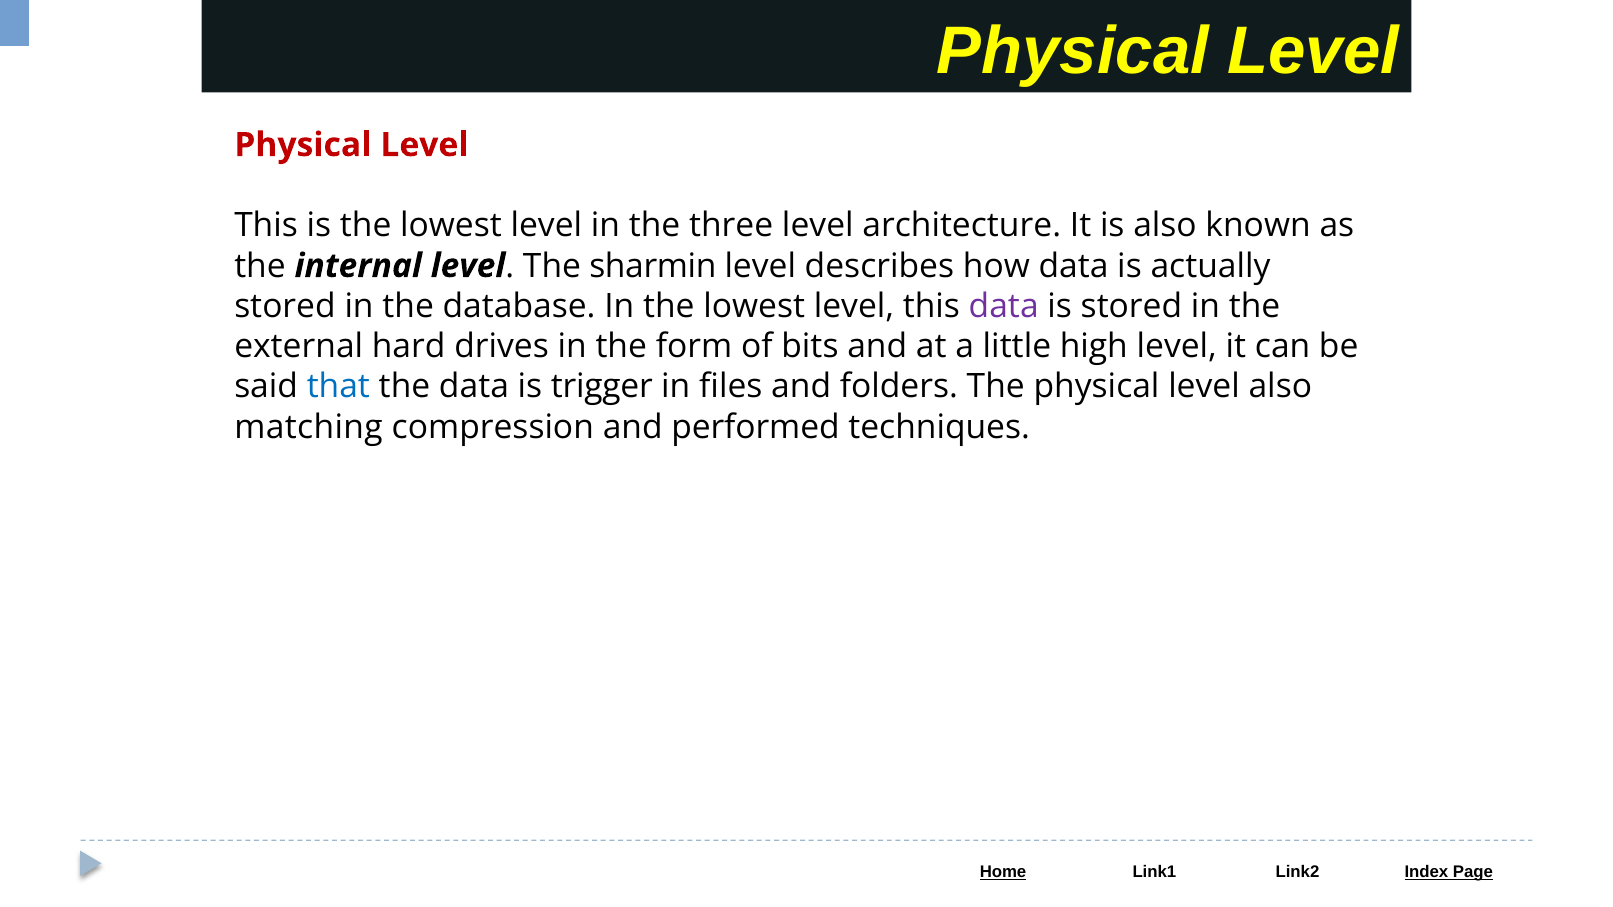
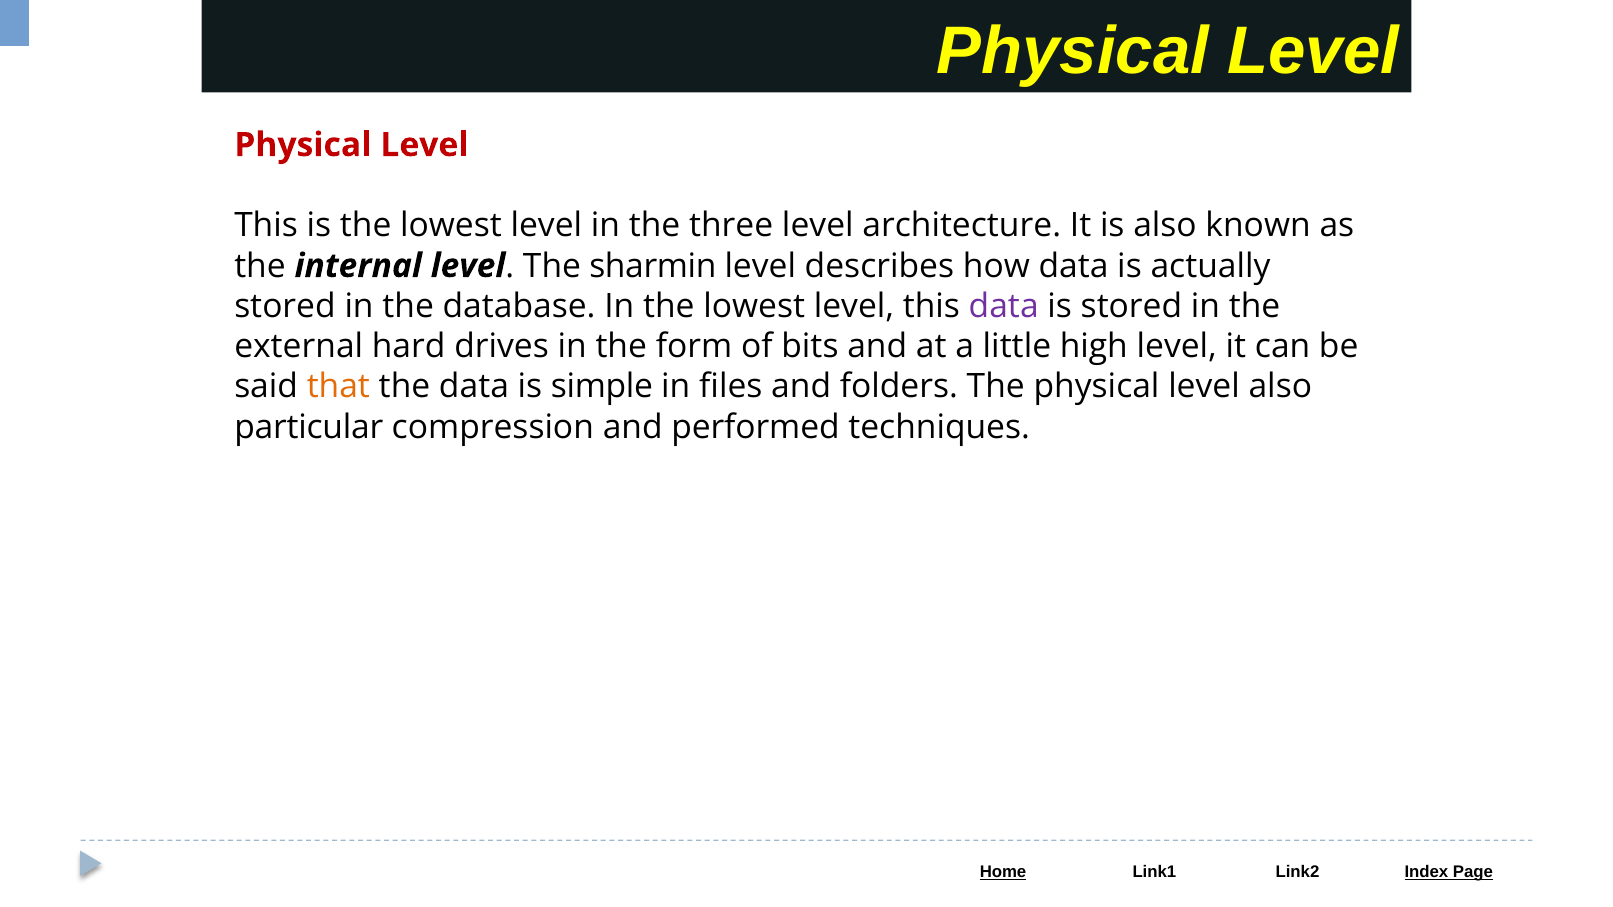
that colour: blue -> orange
trigger: trigger -> simple
matching: matching -> particular
